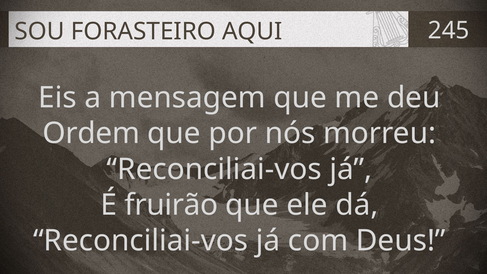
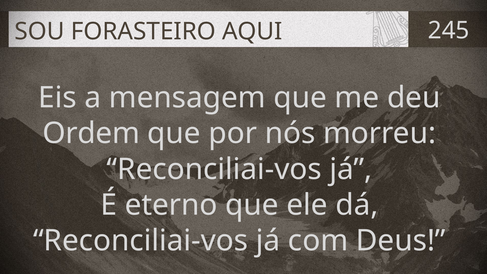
fruirão: fruirão -> eterno
